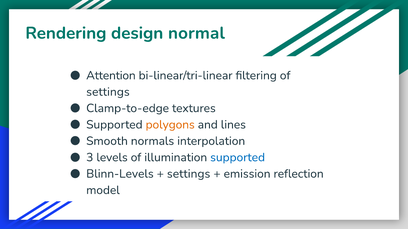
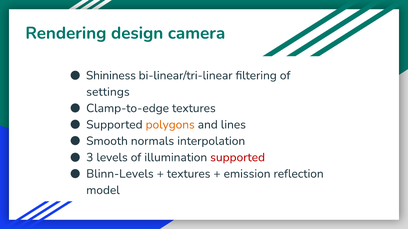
normal: normal -> camera
Attention: Attention -> Shininess
supported at (238, 158) colour: blue -> red
settings at (189, 174): settings -> textures
